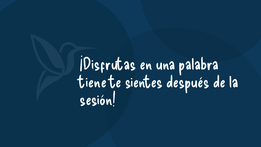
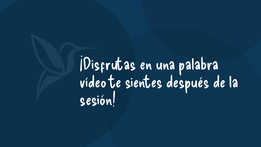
tiene: tiene -> vídeo
